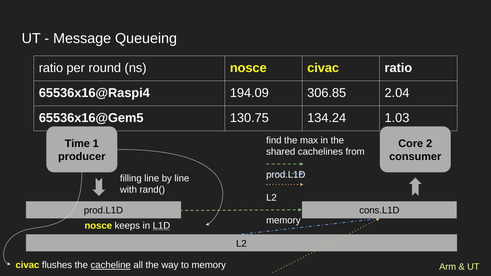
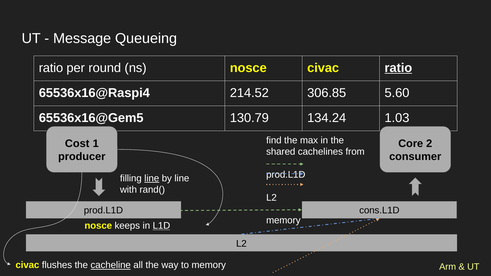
ratio at (398, 68) underline: none -> present
194.09: 194.09 -> 214.52
2.04: 2.04 -> 5.60
130.75: 130.75 -> 130.79
Time: Time -> Cost
line at (152, 178) underline: none -> present
